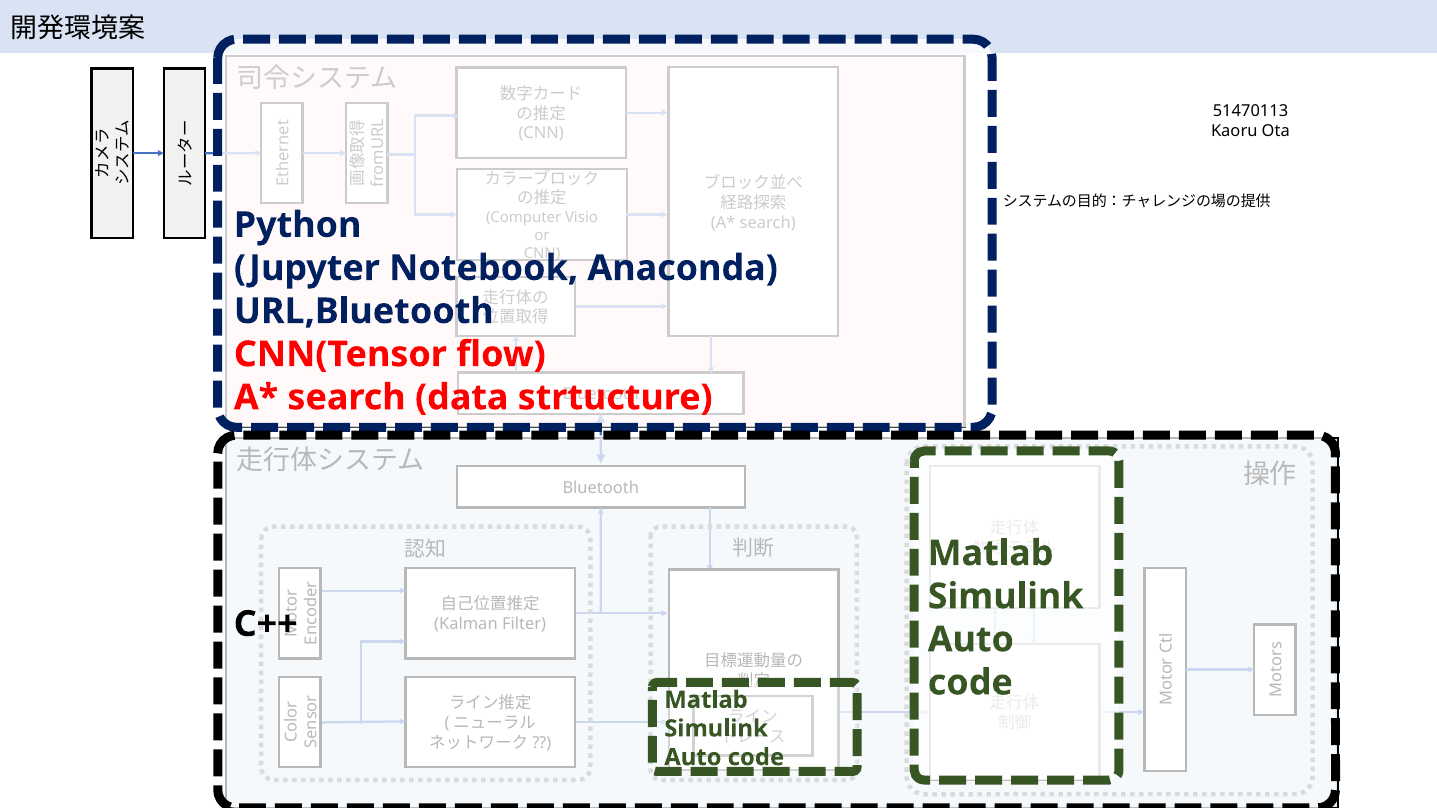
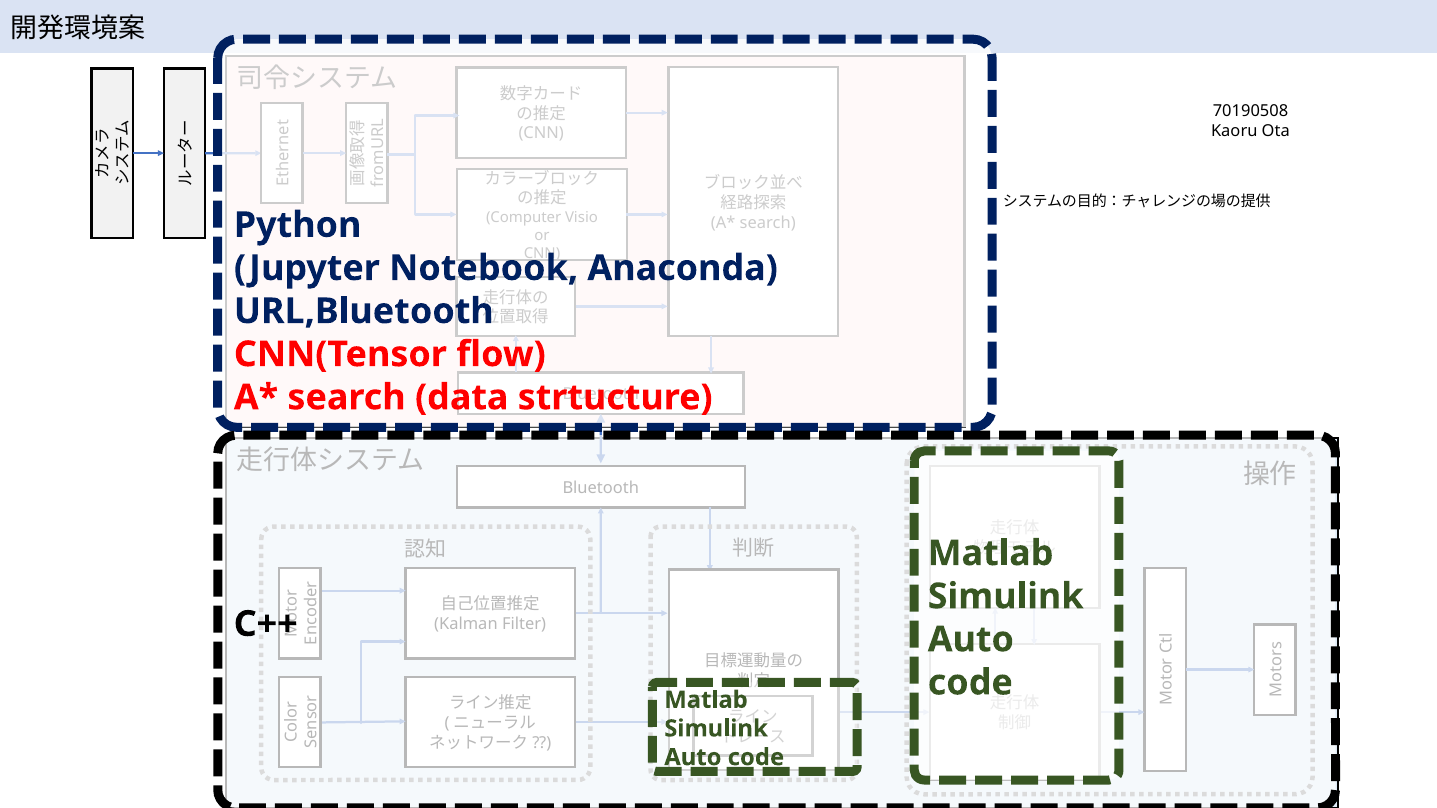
51470113: 51470113 -> 70190508
